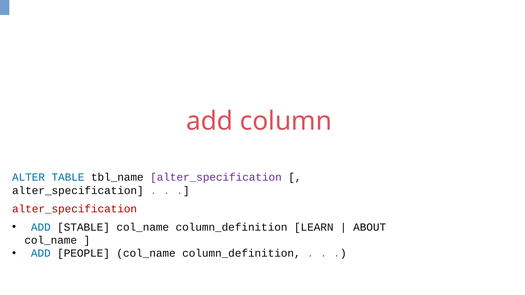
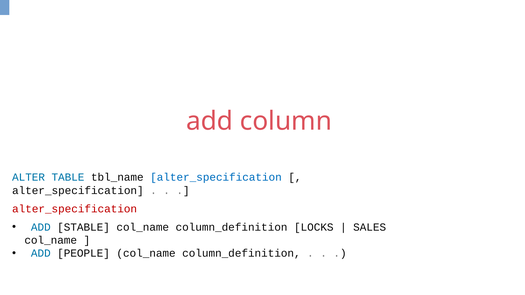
alter_specification at (216, 177) colour: purple -> blue
LEARN: LEARN -> LOCKS
ABOUT: ABOUT -> SALES
